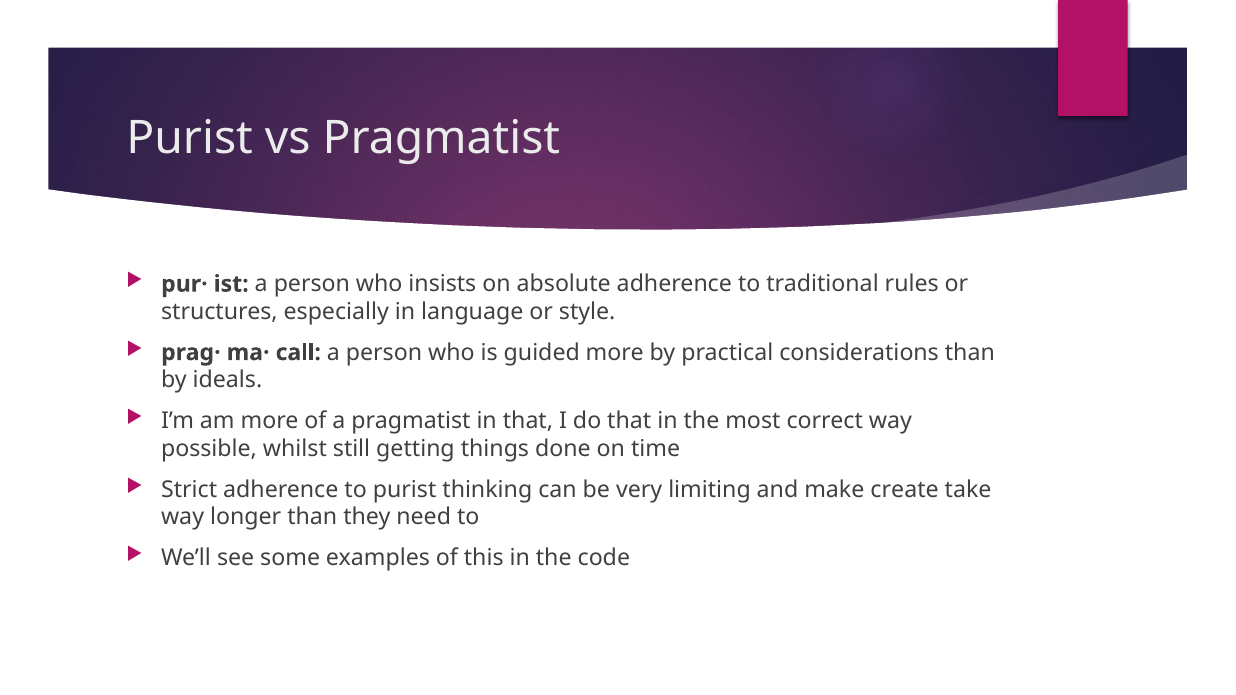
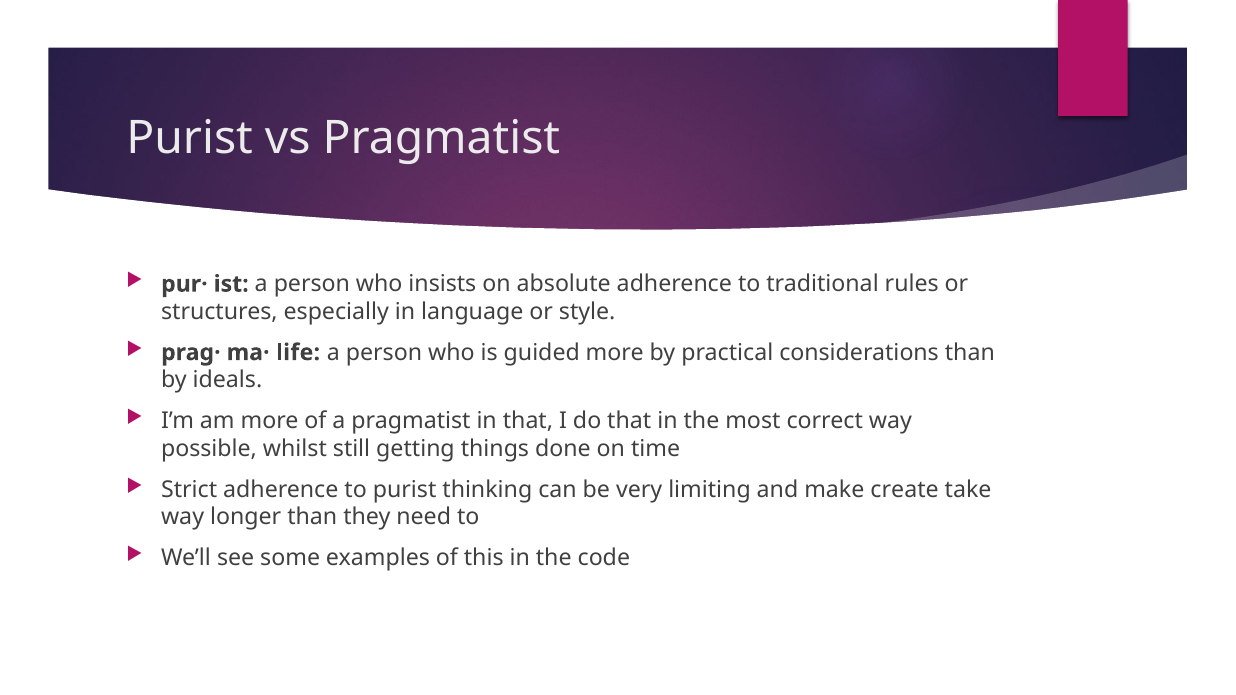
call: call -> life
